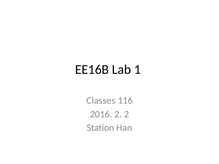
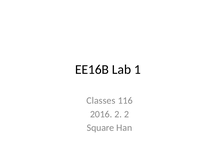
Station: Station -> Square
